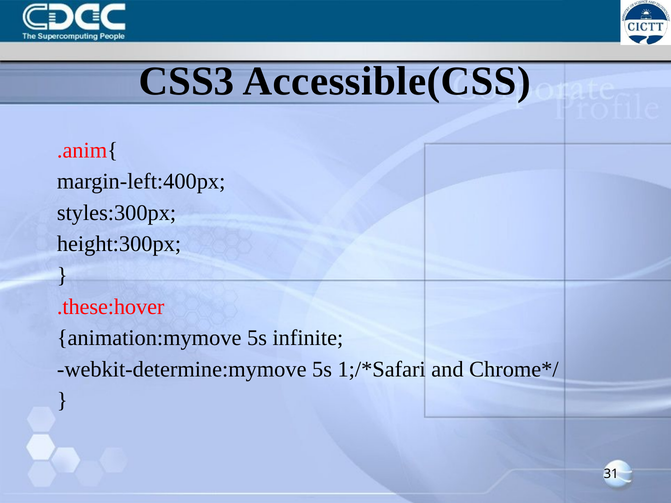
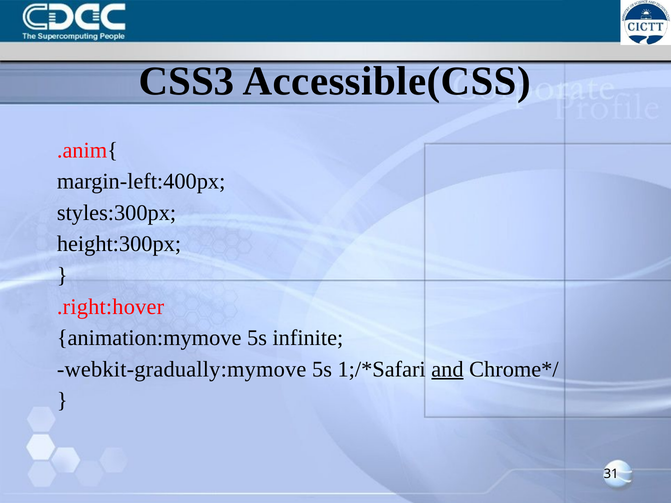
.these:hover: .these:hover -> .right:hover
webkit-determine:mymove: webkit-determine:mymove -> webkit-gradually:mymove
and underline: none -> present
